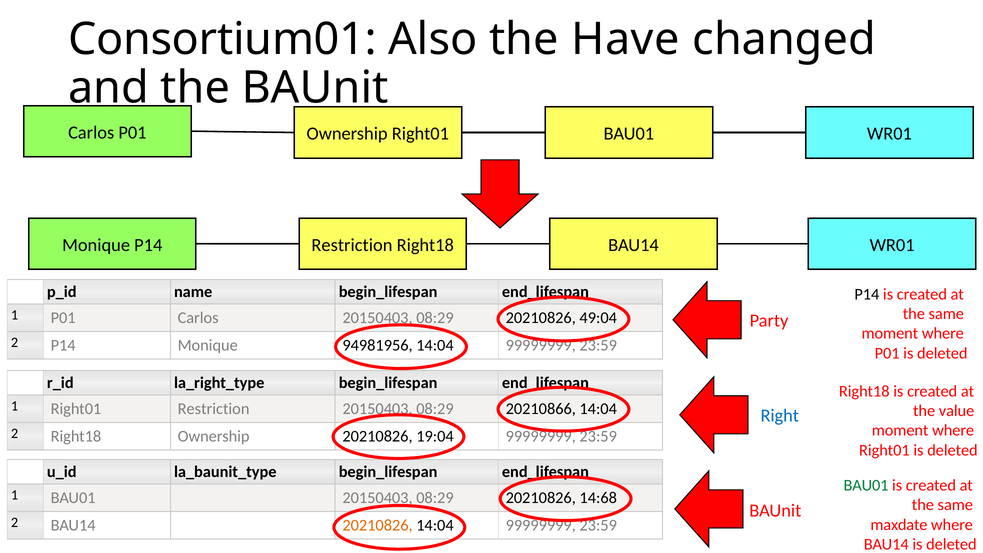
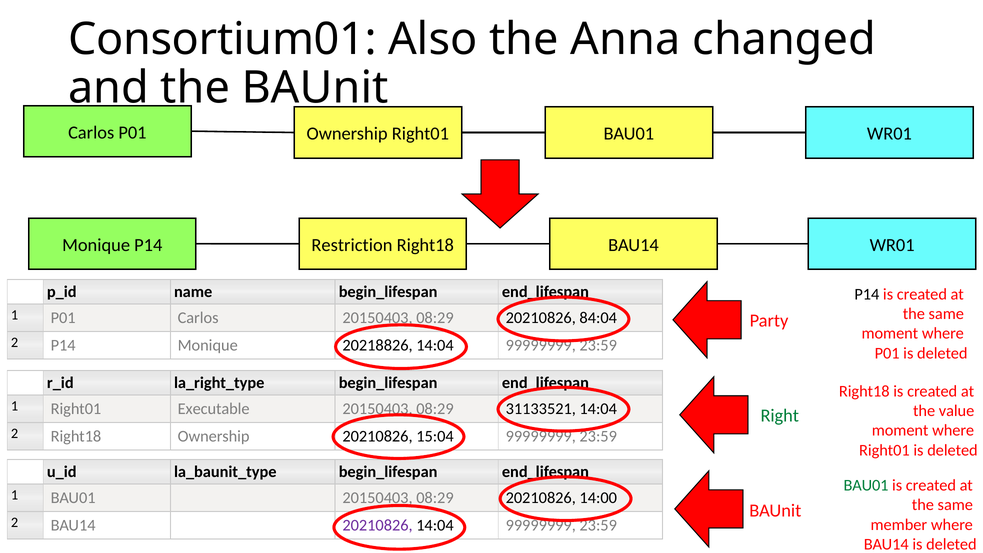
Have: Have -> Anna
49:04: 49:04 -> 84:04
94981956: 94981956 -> 20218826
Right01 Restriction: Restriction -> Executable
20210866: 20210866 -> 31133521
Right colour: blue -> green
19:04: 19:04 -> 15:04
14:68: 14:68 -> 14:00
20210826 at (378, 525) colour: orange -> purple
maxdate: maxdate -> member
